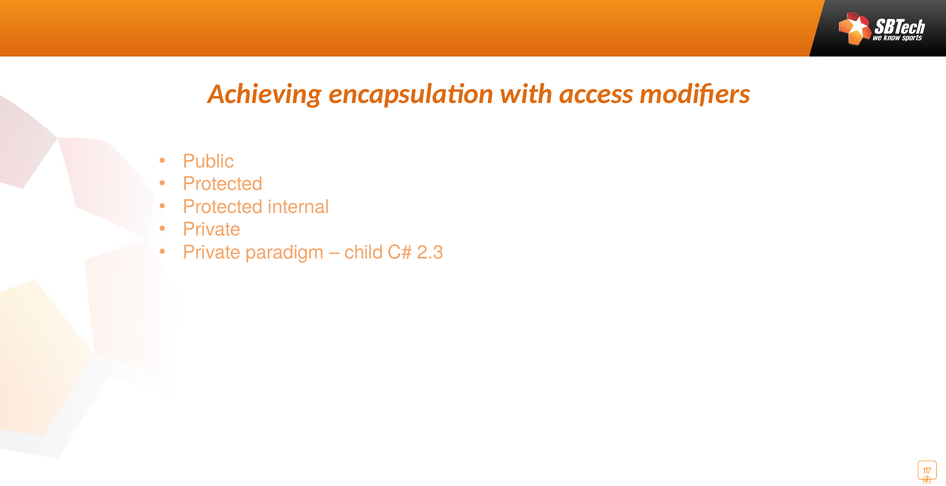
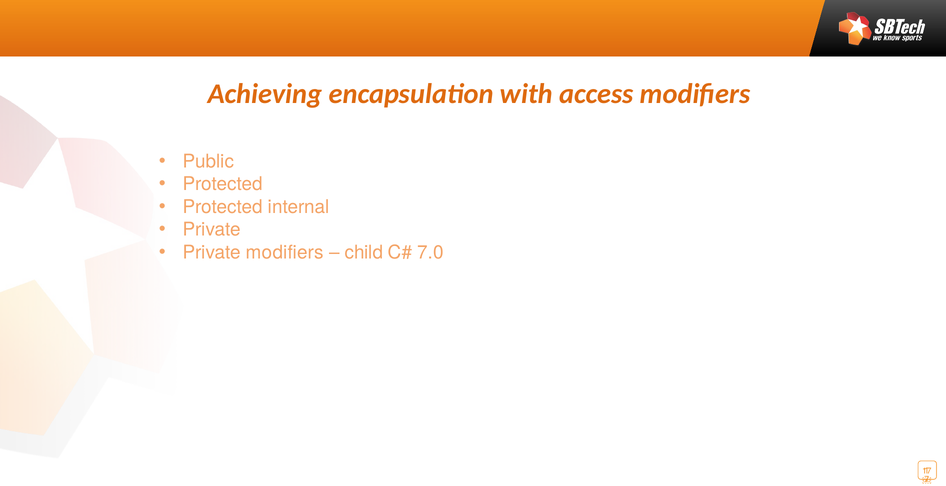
Private paradigm: paradigm -> modifiers
2.3: 2.3 -> 7.0
